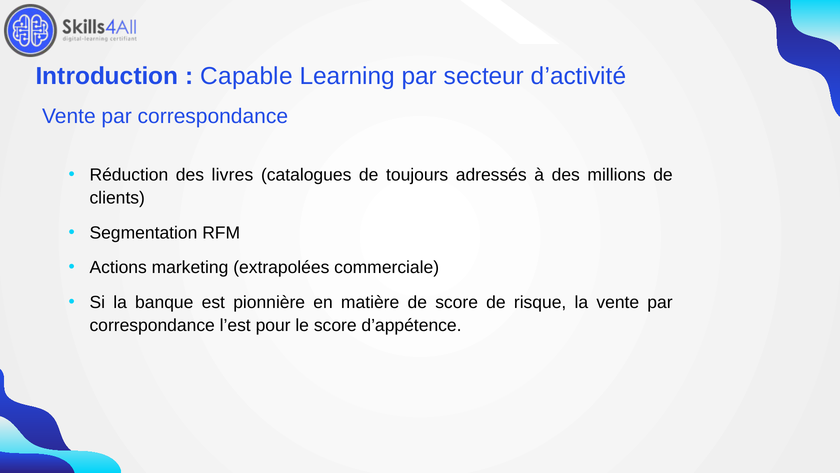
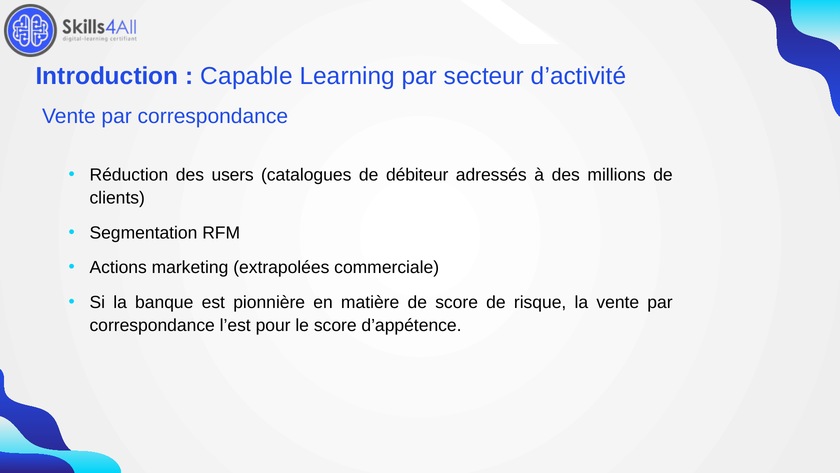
livres: livres -> users
toujours: toujours -> débiteur
